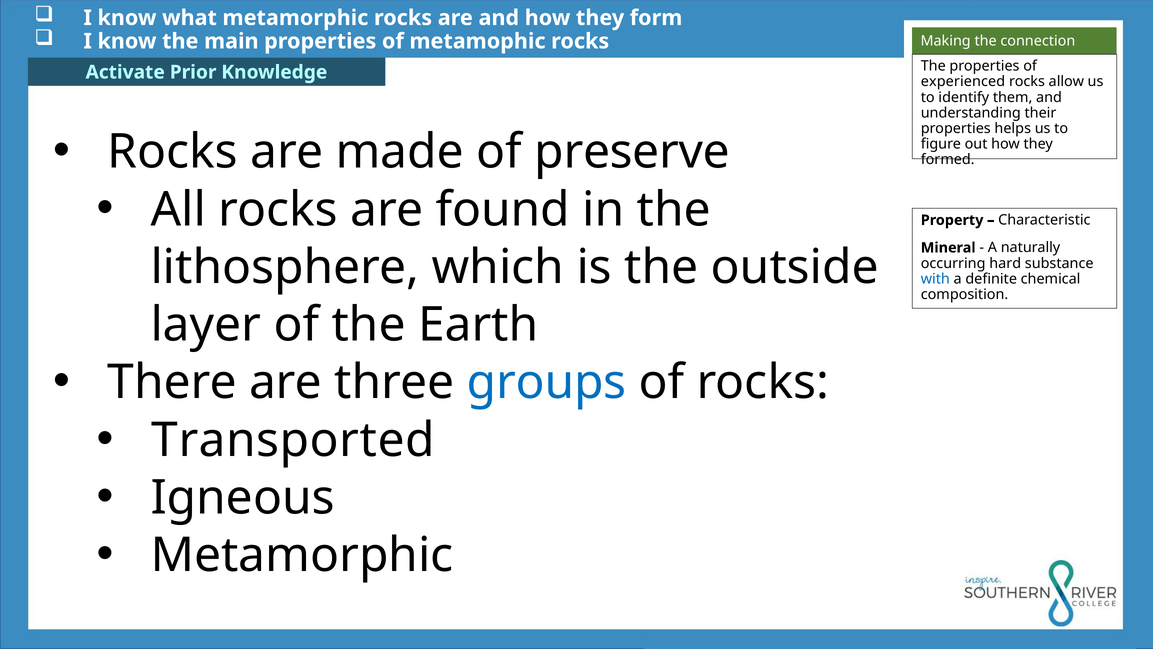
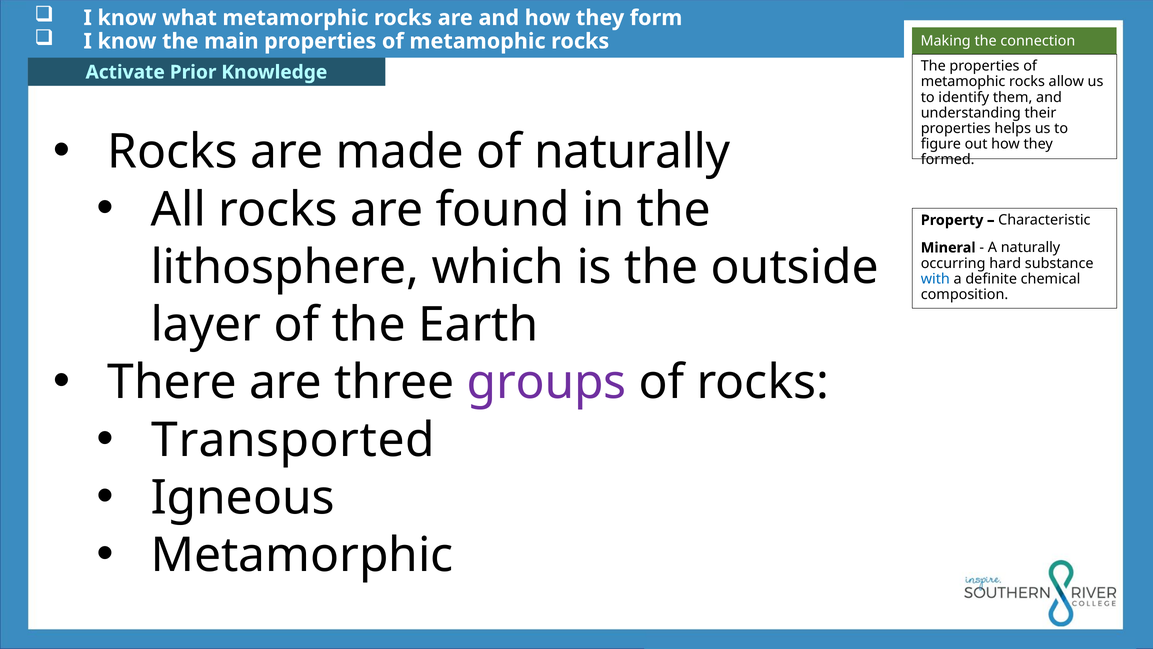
experienced at (963, 82): experienced -> metamophic
of preserve: preserve -> naturally
groups colour: blue -> purple
